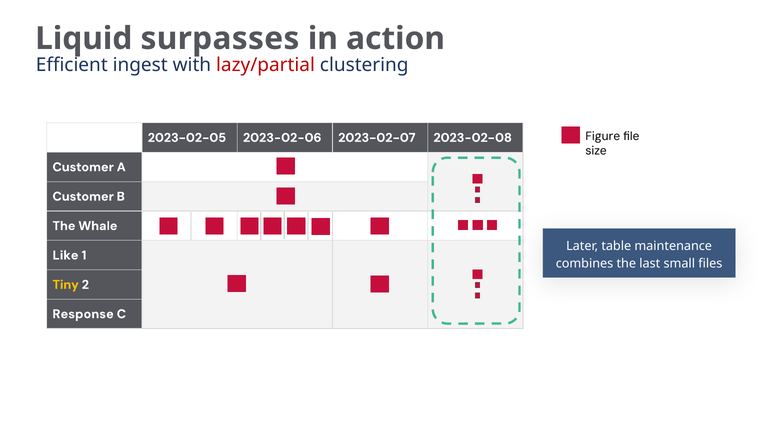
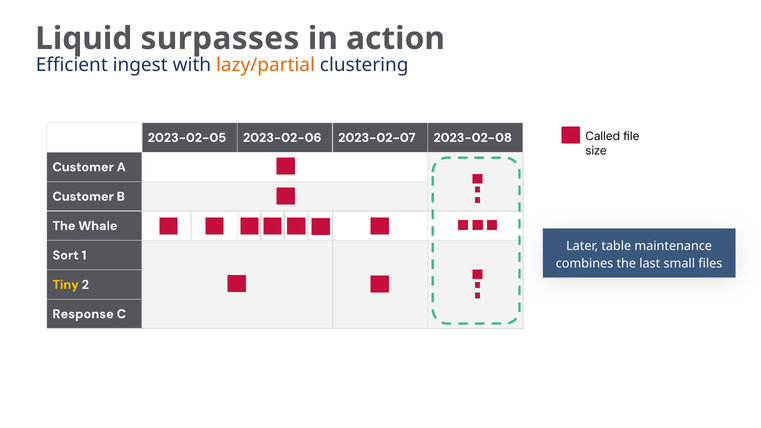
lazy/partial colour: red -> orange
Figure: Figure -> Called
Like: Like -> Sort
